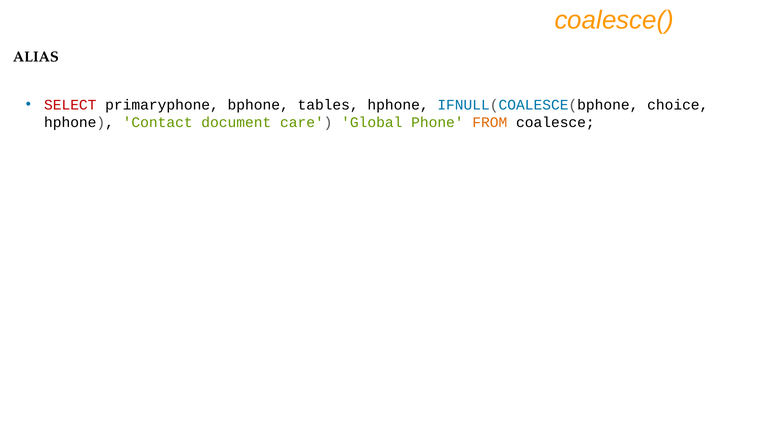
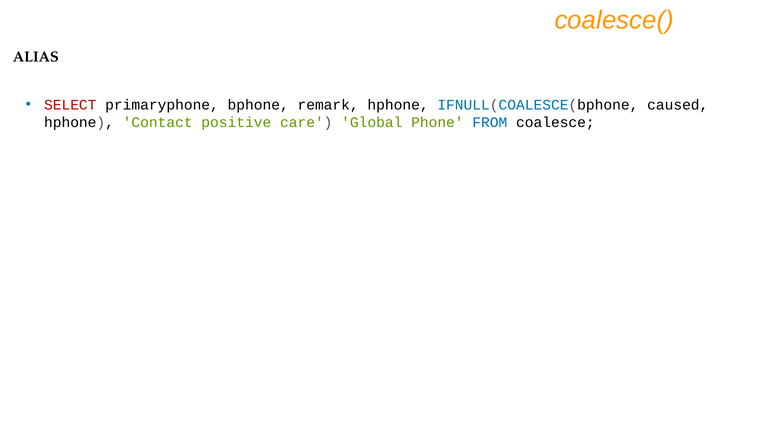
tables: tables -> remark
choice: choice -> caused
document: document -> positive
FROM colour: orange -> blue
